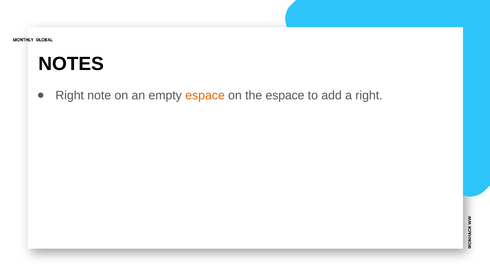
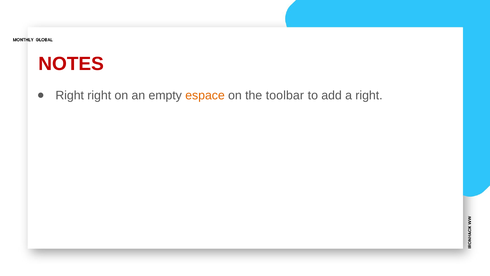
NOTES colour: black -> red
Right note: note -> right
the espace: espace -> toolbar
